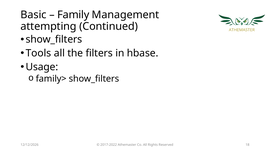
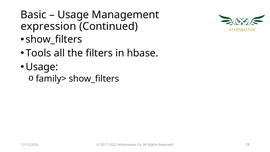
Family at (73, 15): Family -> Usage
attempting: attempting -> expression
